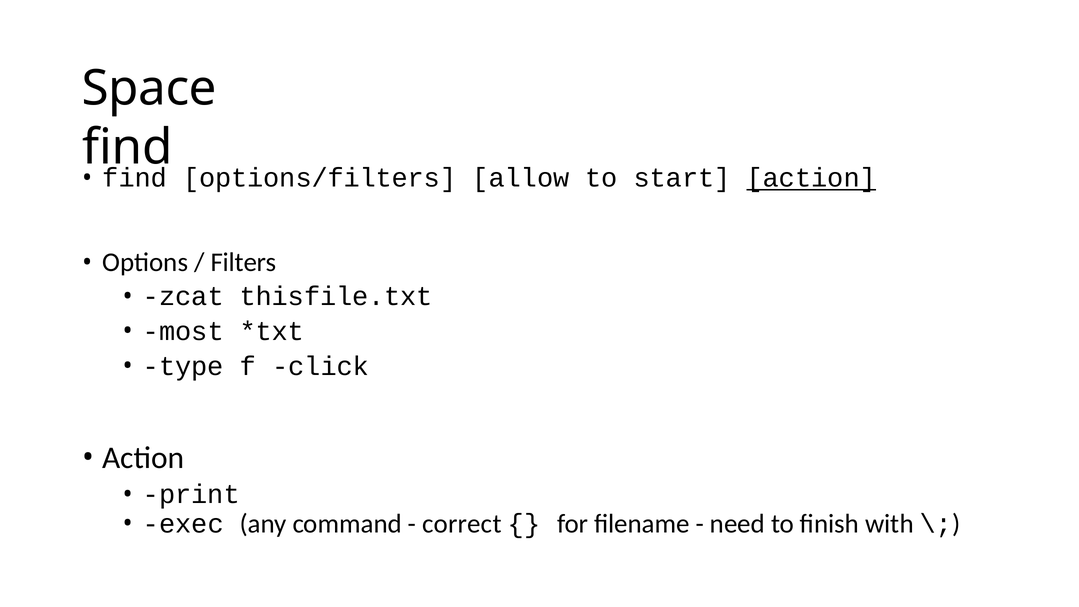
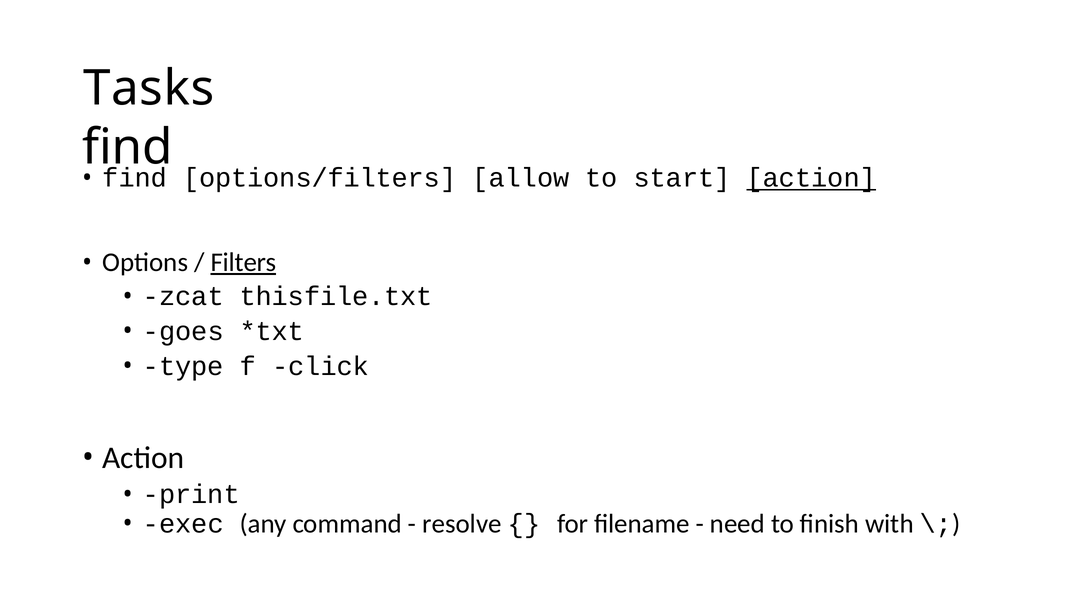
Space: Space -> Tasks
Filters underline: none -> present
most: most -> goes
correct: correct -> resolve
